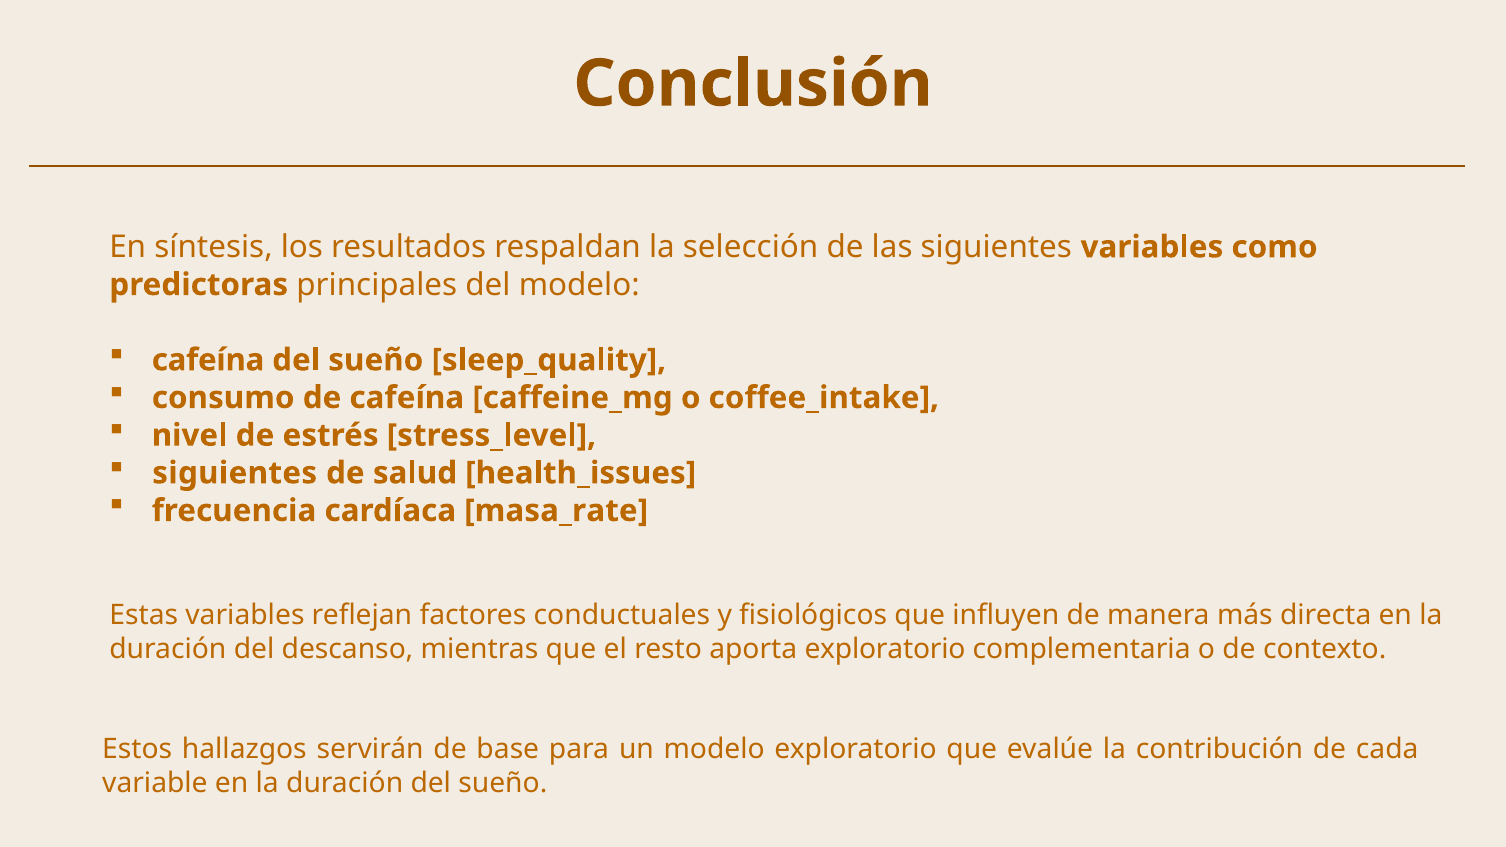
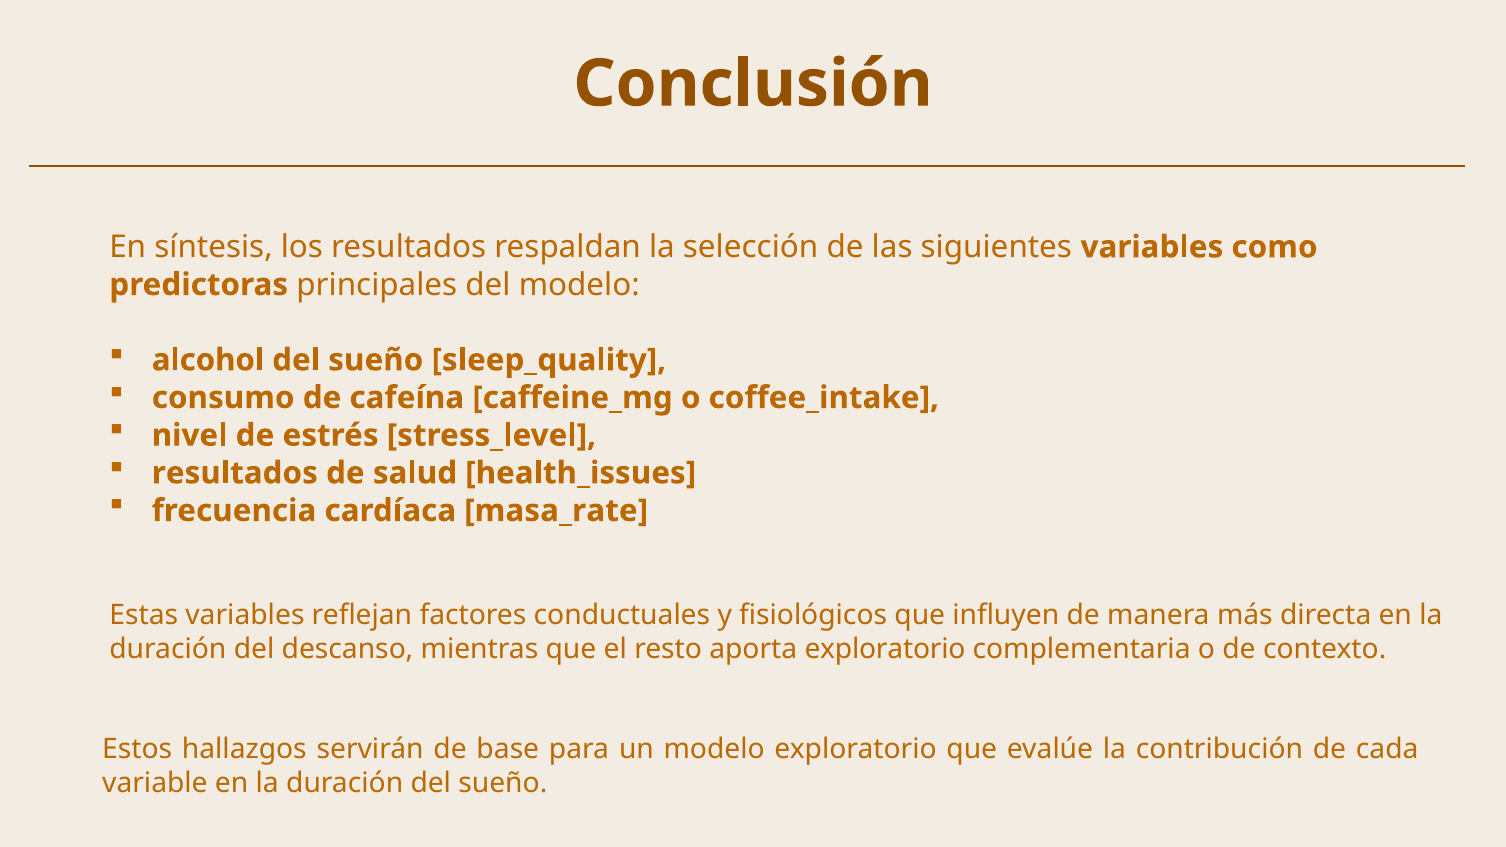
cafeína at (208, 360): cafeína -> alcohol
siguientes at (235, 473): siguientes -> resultados
